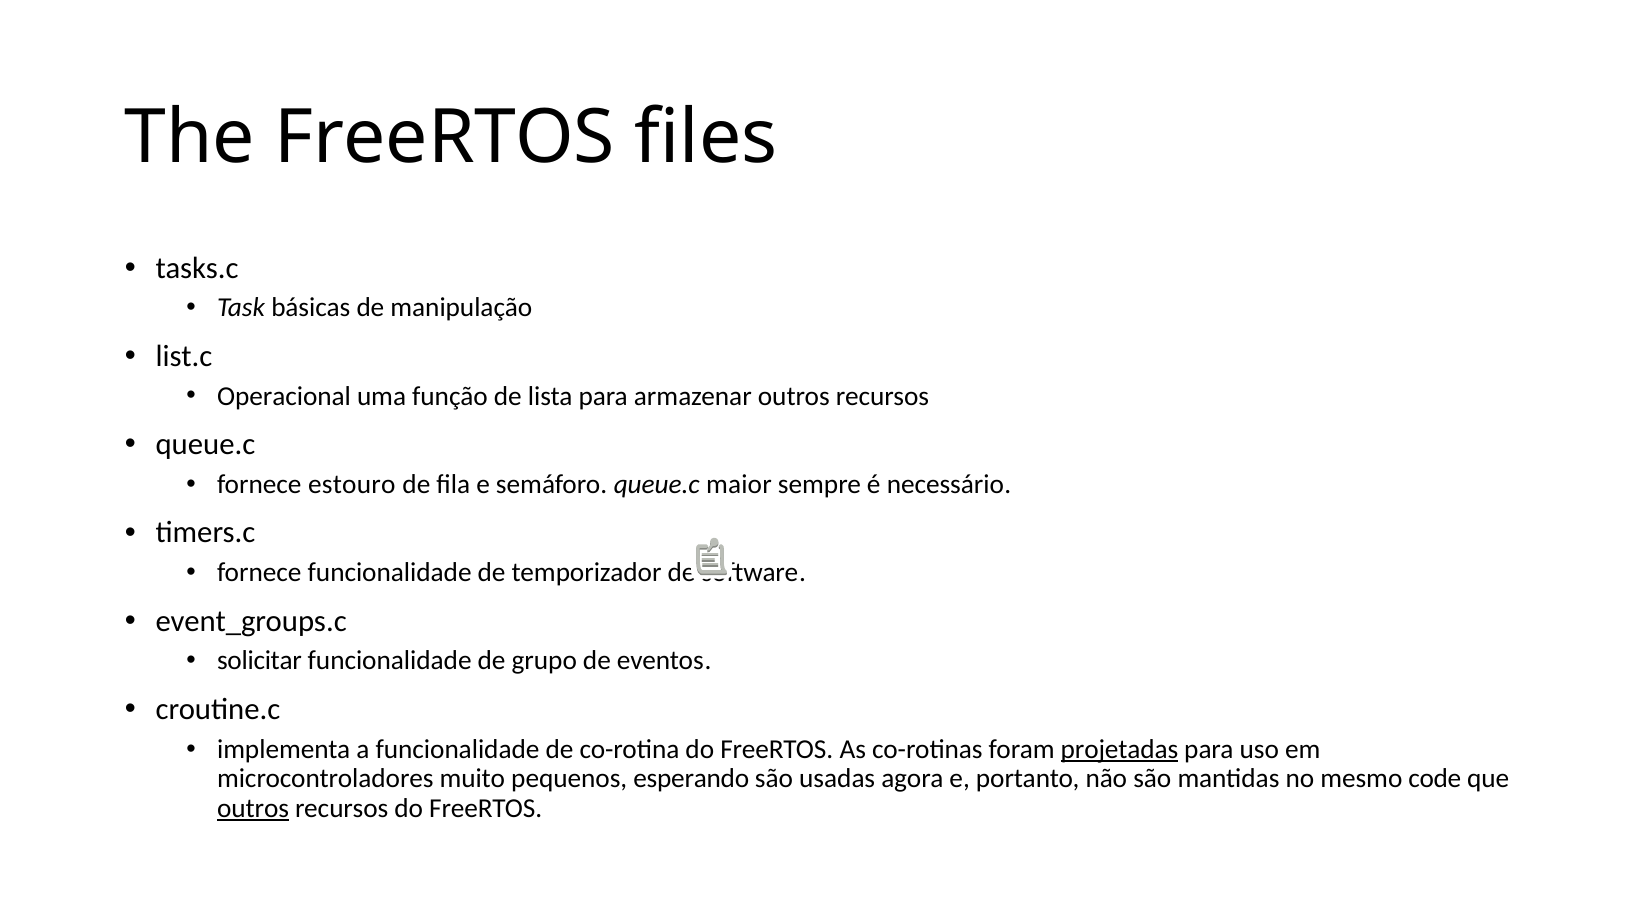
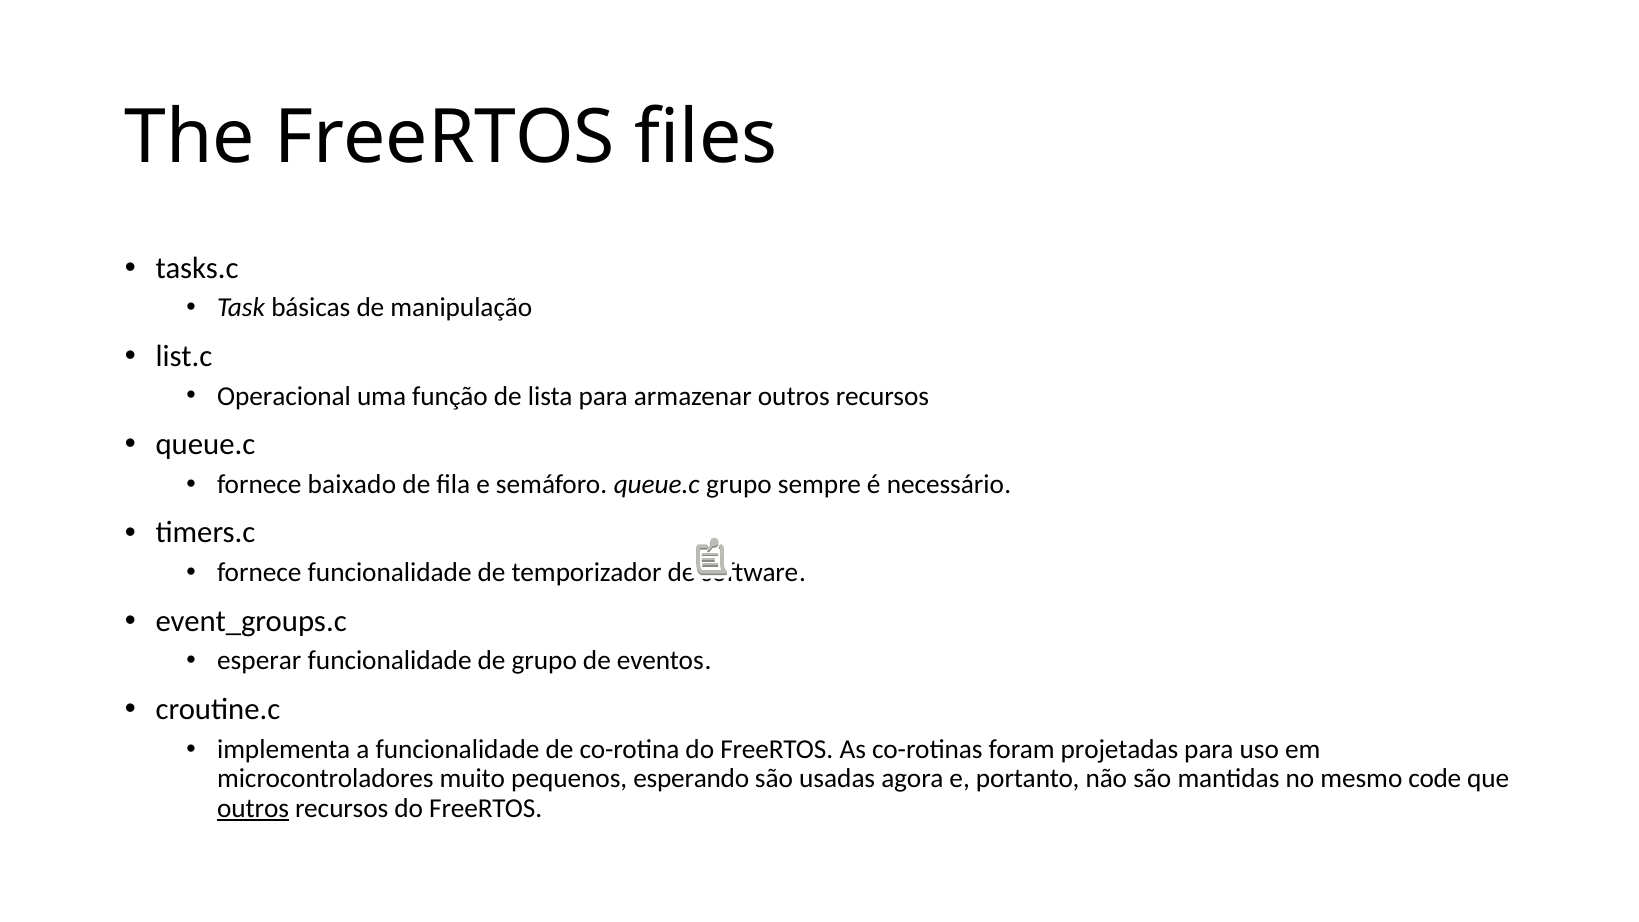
estouro: estouro -> baixado
queue.c maior: maior -> grupo
solicitar: solicitar -> esperar
projetadas underline: present -> none
